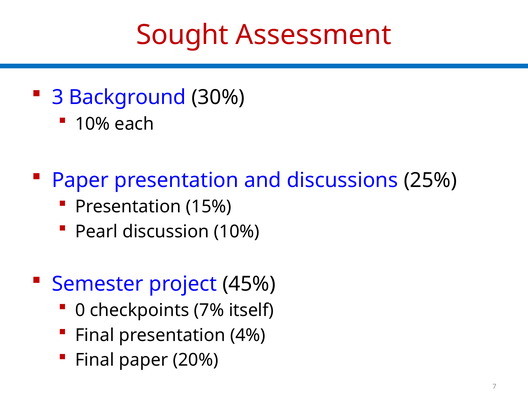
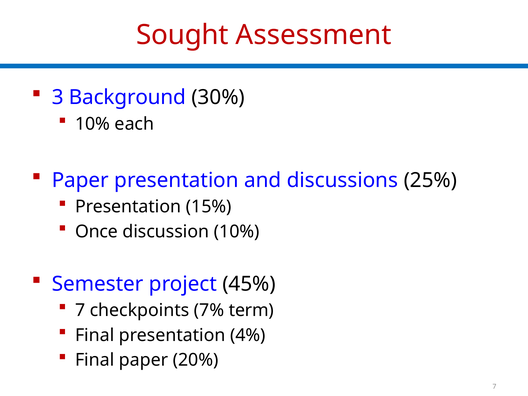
Pearl: Pearl -> Once
0 at (80, 310): 0 -> 7
itself: itself -> term
